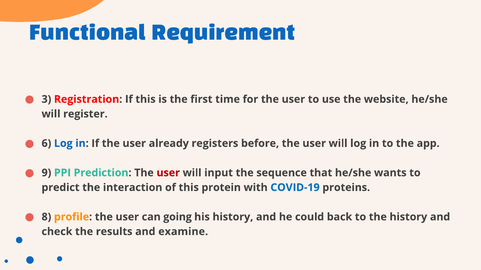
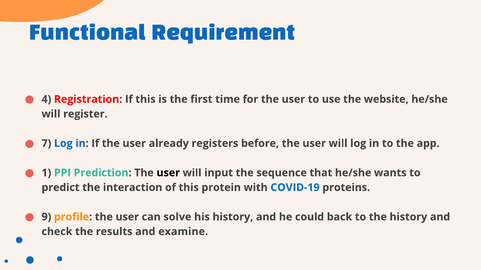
3: 3 -> 4
6: 6 -> 7
9: 9 -> 1
user at (168, 173) colour: red -> black
8: 8 -> 9
going: going -> solve
